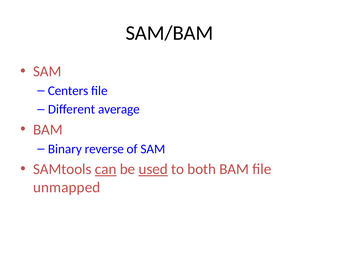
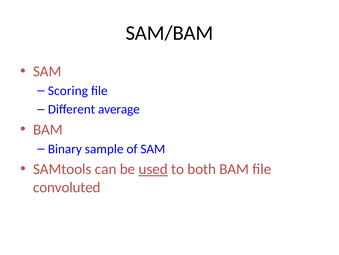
Centers: Centers -> Scoring
reverse: reverse -> sample
can underline: present -> none
unmapped: unmapped -> convoluted
